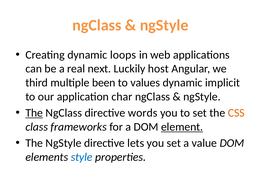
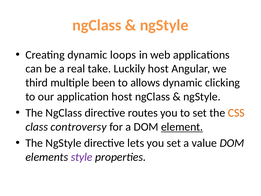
next: next -> take
values: values -> allows
implicit: implicit -> clicking
application char: char -> host
The at (34, 113) underline: present -> none
words: words -> routes
frameworks: frameworks -> controversy
style colour: blue -> purple
